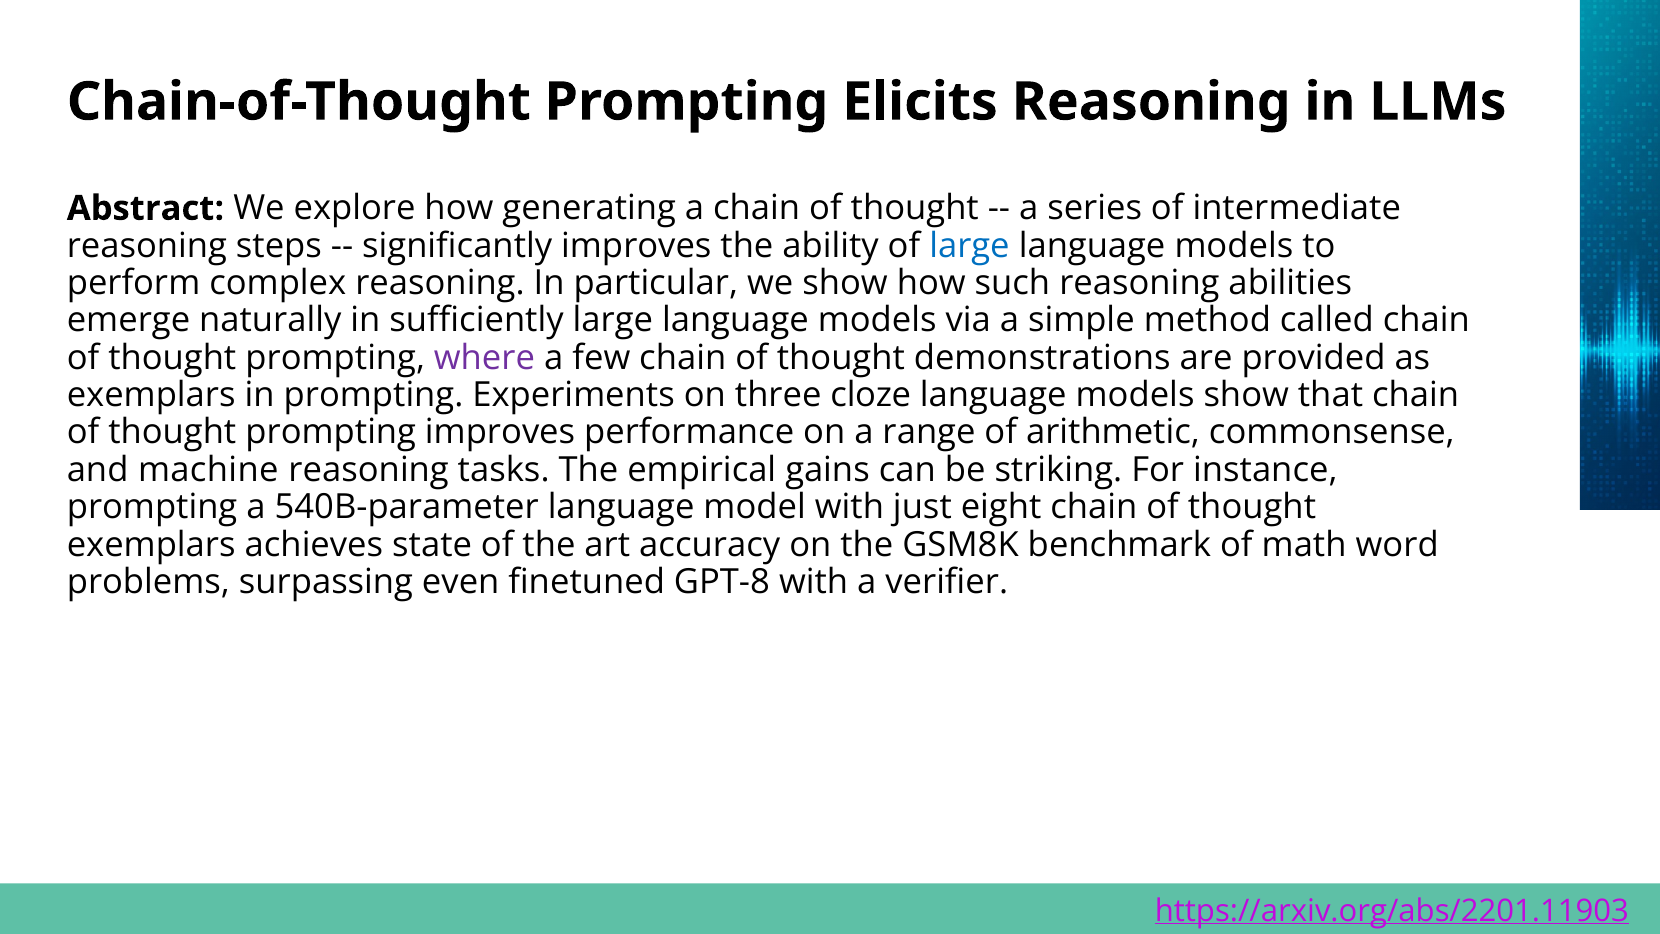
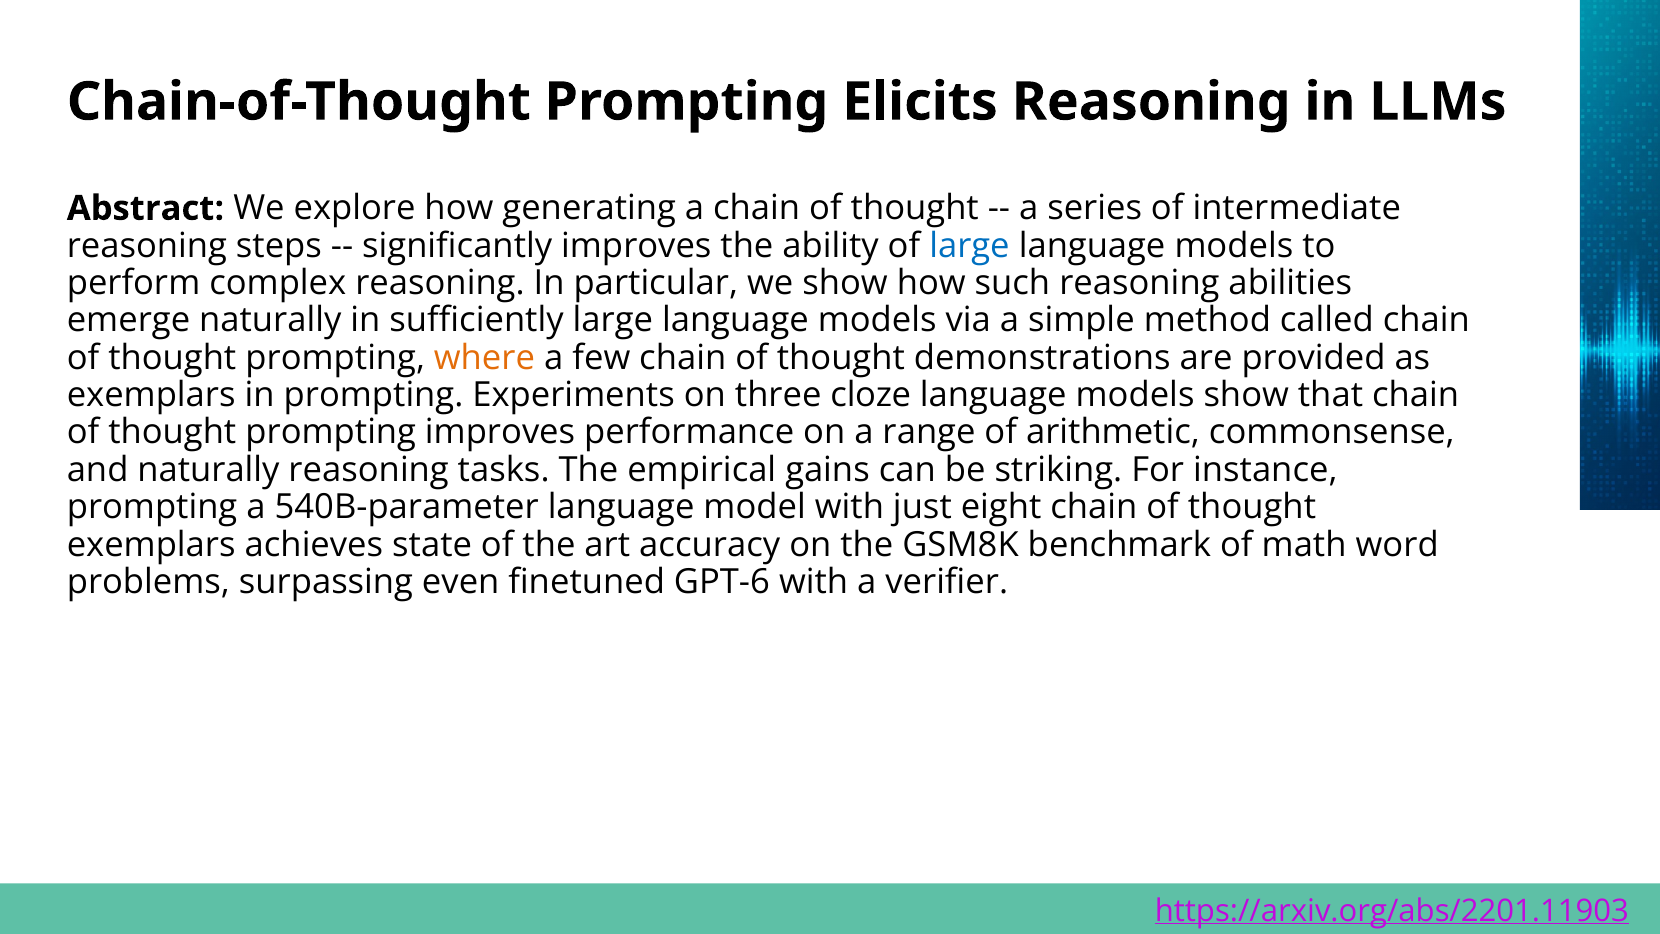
where colour: purple -> orange
and machine: machine -> naturally
GPT-8: GPT-8 -> GPT-6
